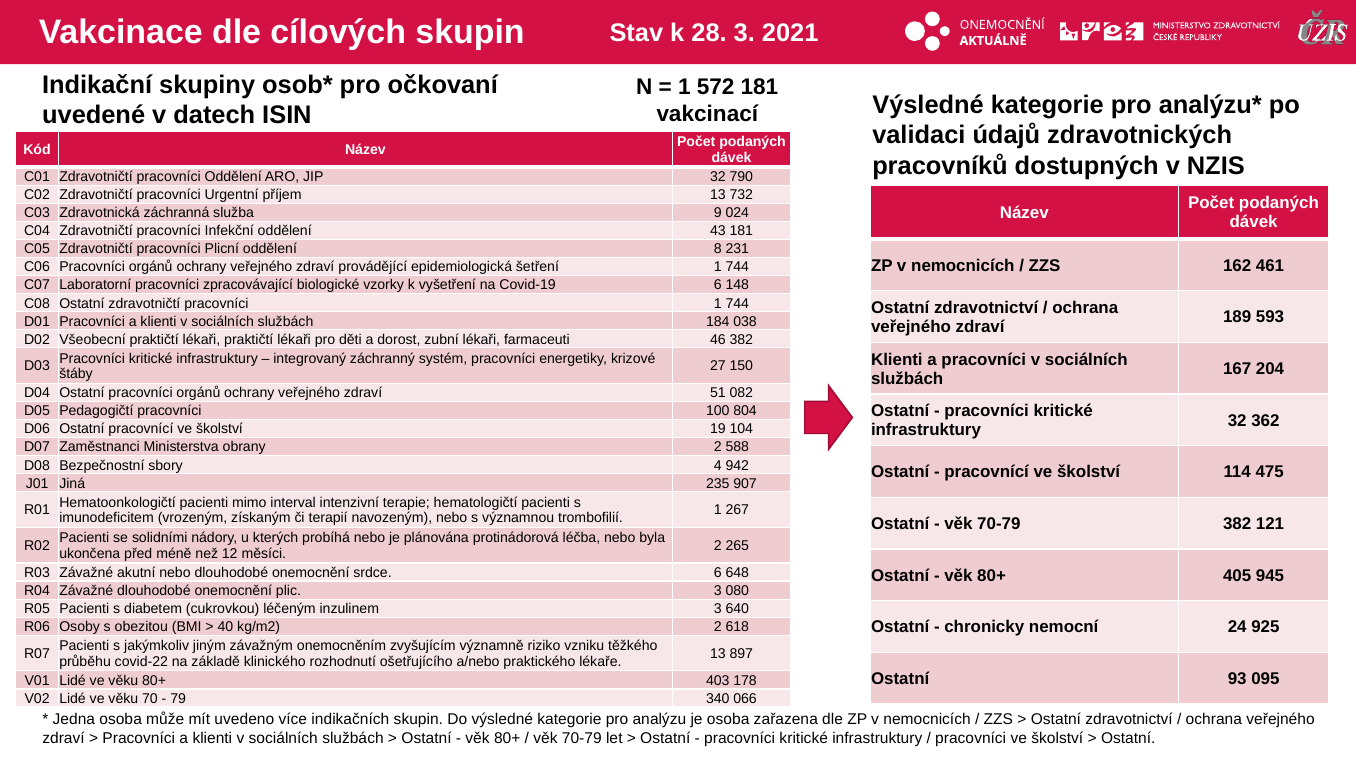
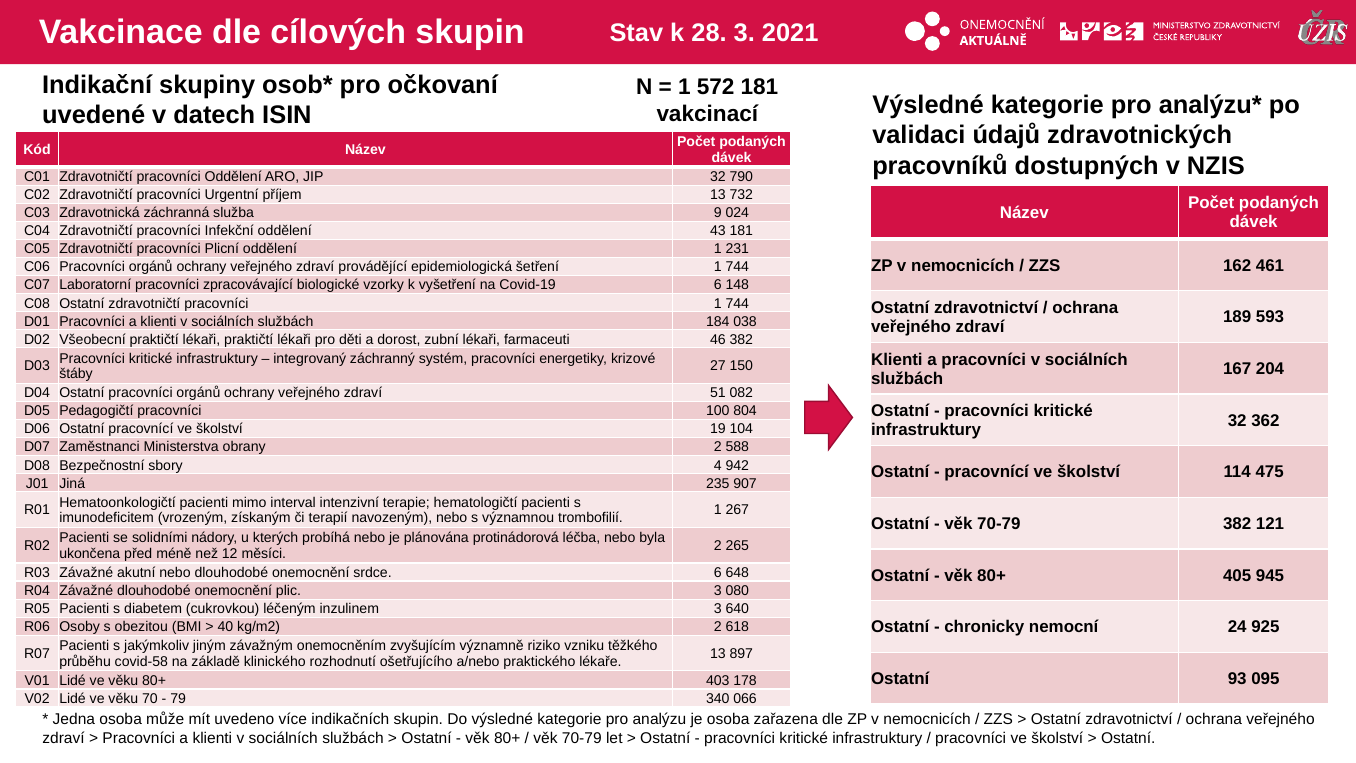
oddělení 8: 8 -> 1
covid-22: covid-22 -> covid-58
